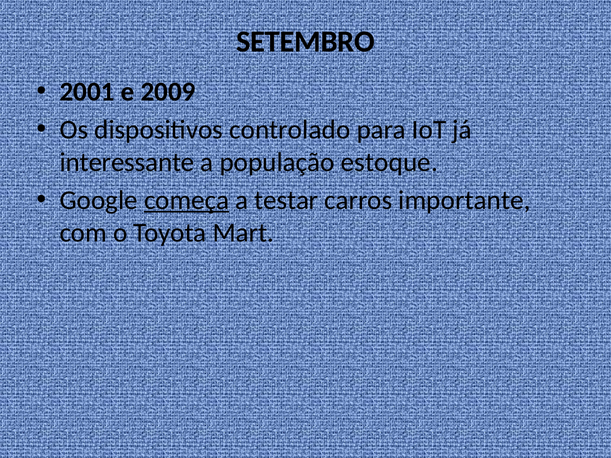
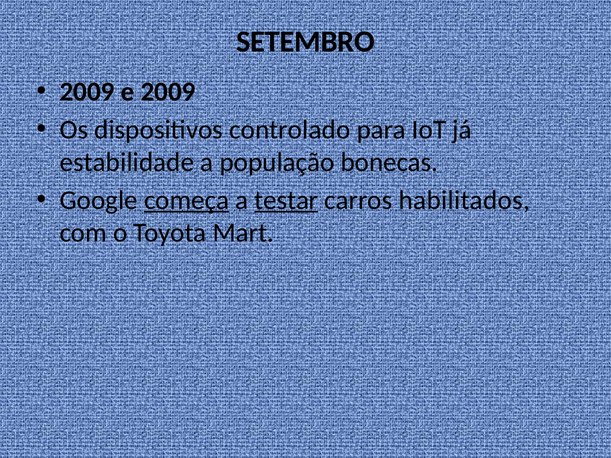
2001 at (87, 92): 2001 -> 2009
interessante: interessante -> estabilidade
estoque: estoque -> bonecas
testar underline: none -> present
importante: importante -> habilitados
